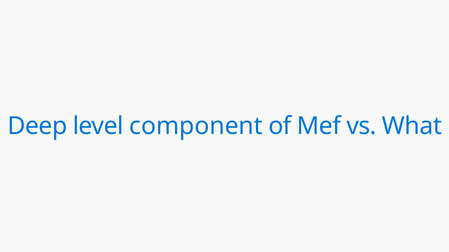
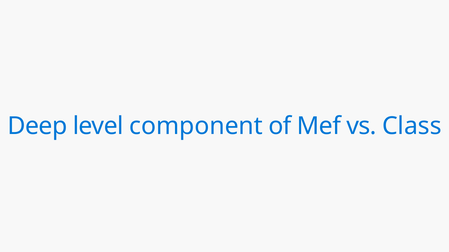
What: What -> Class
